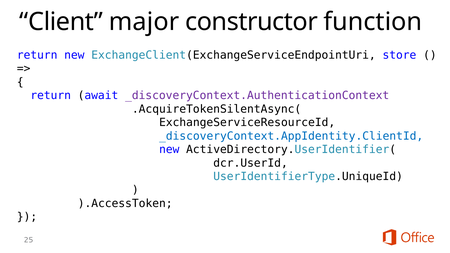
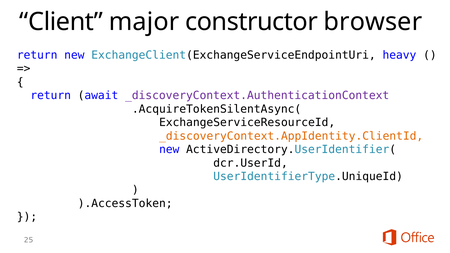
function: function -> browser
store: store -> heavy
_discoveryContext.AppIdentity.ClientId colour: blue -> orange
